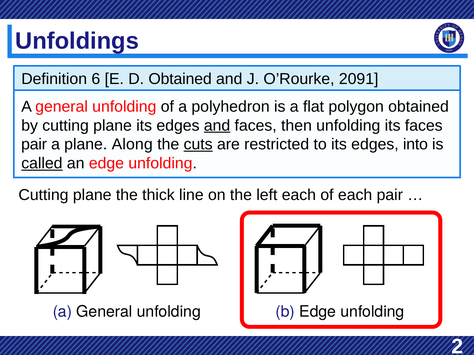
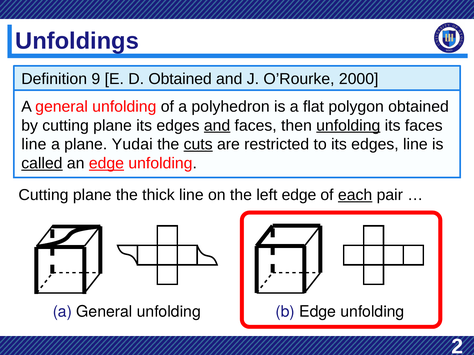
6: 6 -> 9
2091: 2091 -> 2000
unfolding at (348, 126) underline: none -> present
pair at (34, 145): pair -> line
Along: Along -> Yudai
edges into: into -> line
edge at (106, 164) underline: none -> present
left each: each -> edge
each at (355, 195) underline: none -> present
